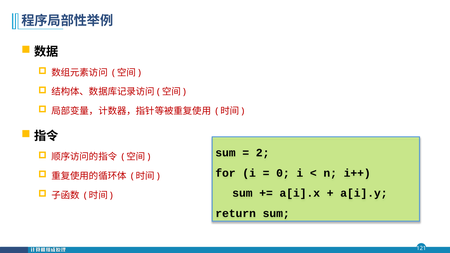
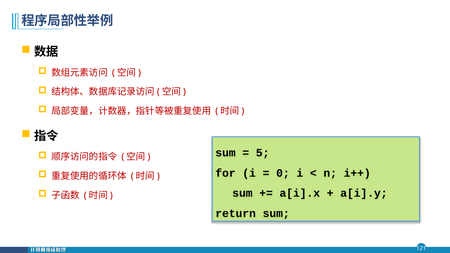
2: 2 -> 5
